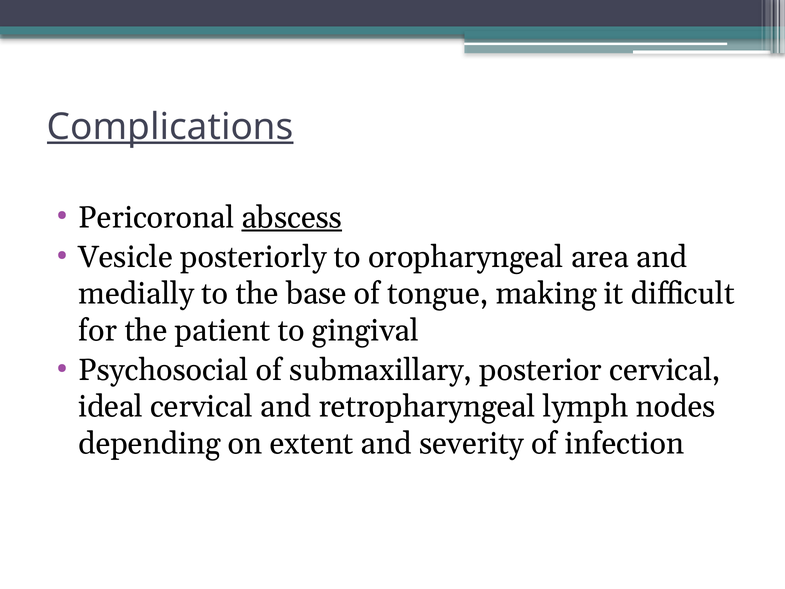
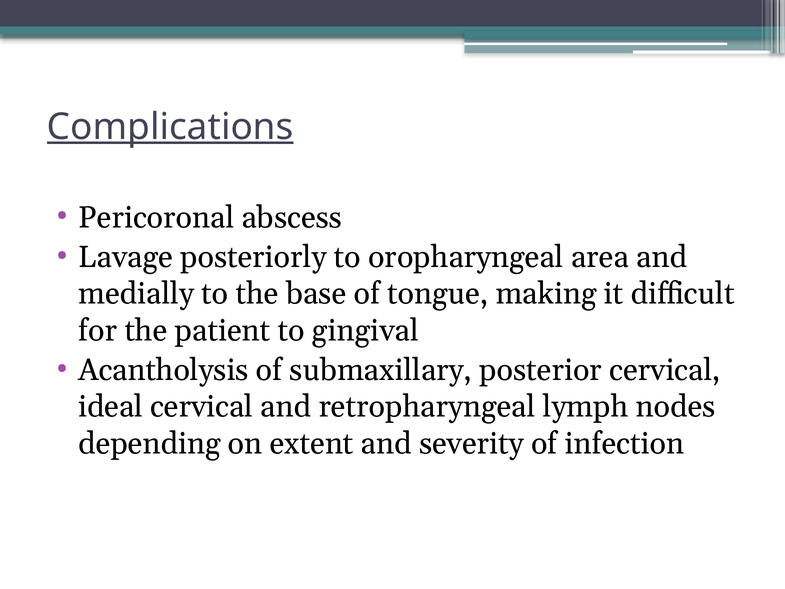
abscess underline: present -> none
Vesicle: Vesicle -> Lavage
Psychosocial: Psychosocial -> Acantholysis
